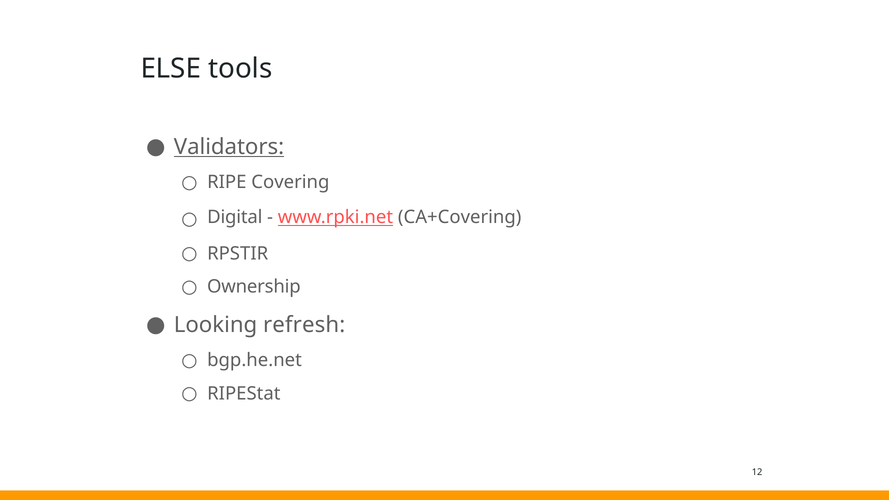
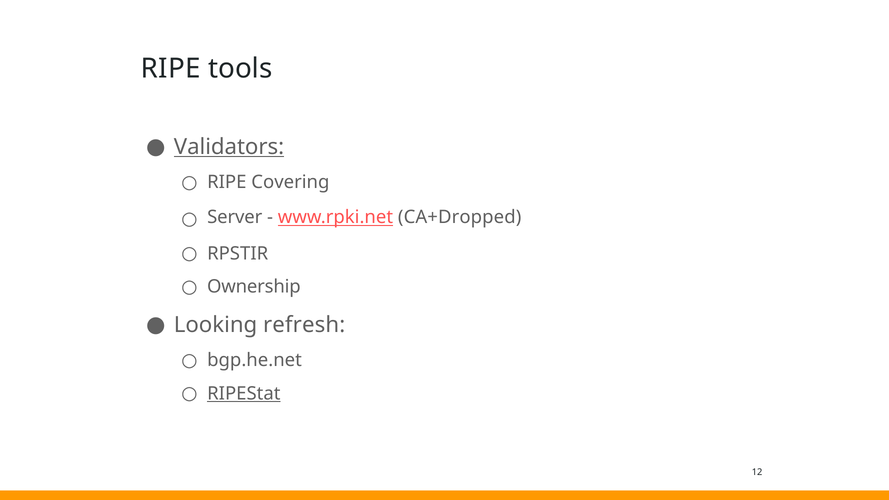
ELSE at (171, 69): ELSE -> RIPE
Digital: Digital -> Server
CA+Covering: CA+Covering -> CA+Dropped
RIPEStat underline: none -> present
